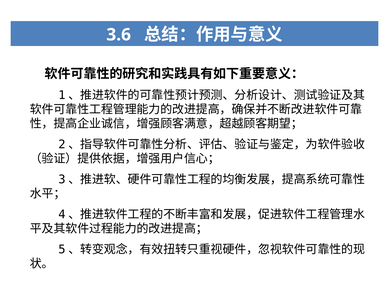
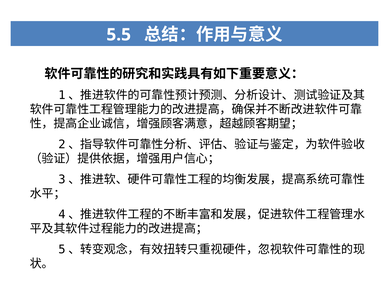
3.6: 3.6 -> 5.5
